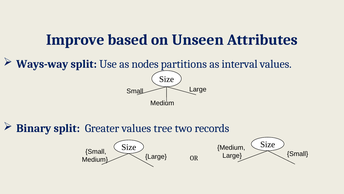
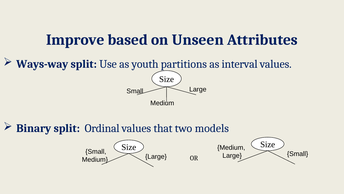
nodes: nodes -> youth
Greater: Greater -> Ordinal
tree: tree -> that
records: records -> models
